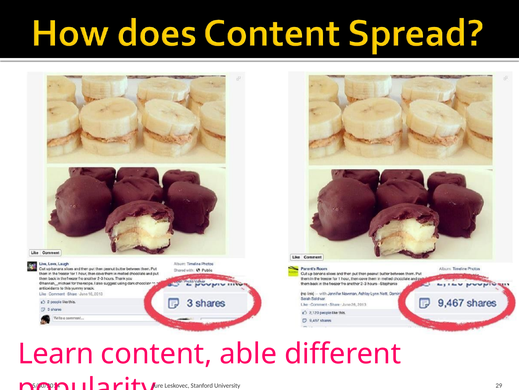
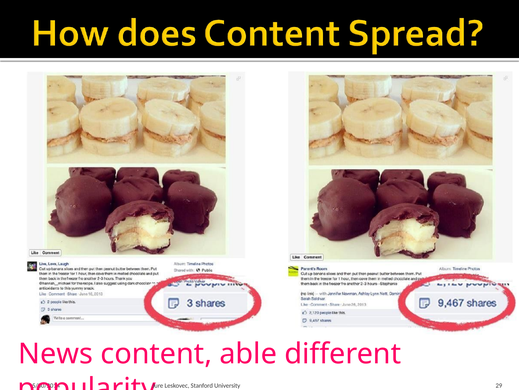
Learn: Learn -> News
